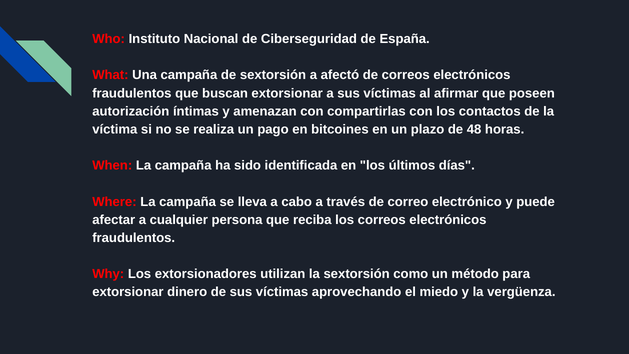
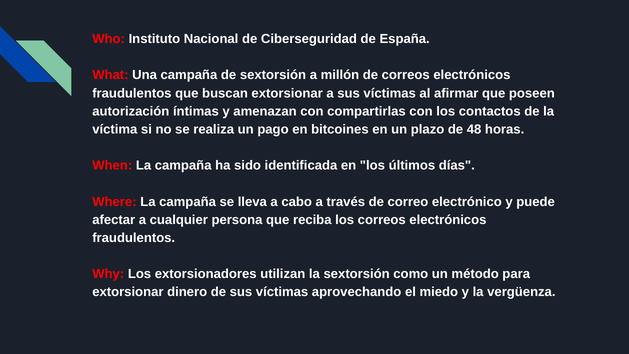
afectó: afectó -> millón
